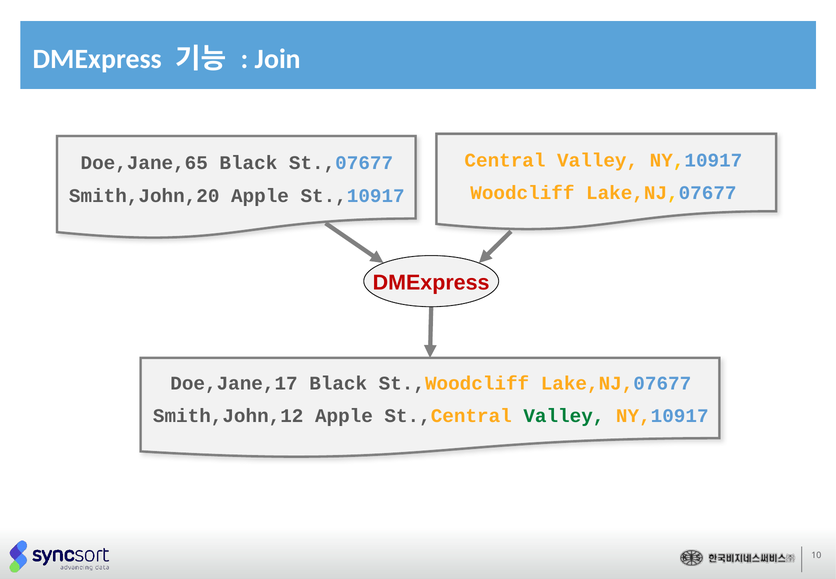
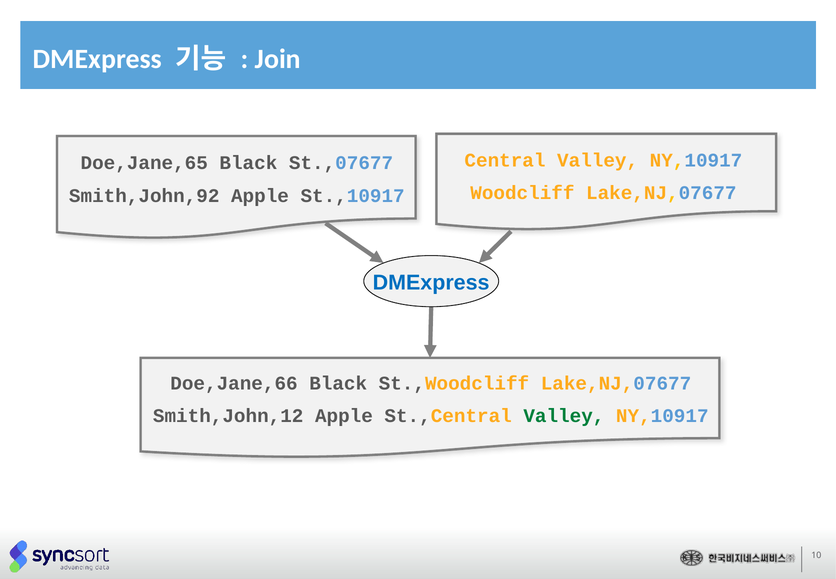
Smith,John,20: Smith,John,20 -> Smith,John,92
DMExpress at (431, 282) colour: red -> blue
Doe,Jane,17: Doe,Jane,17 -> Doe,Jane,66
